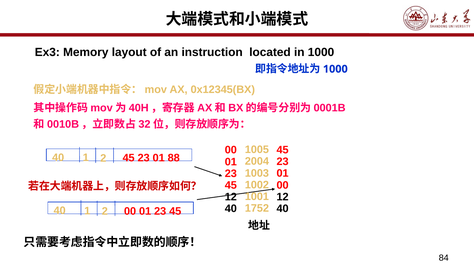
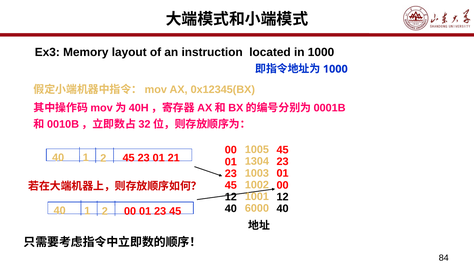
88: 88 -> 21
2004: 2004 -> 1304
1752: 1752 -> 6000
